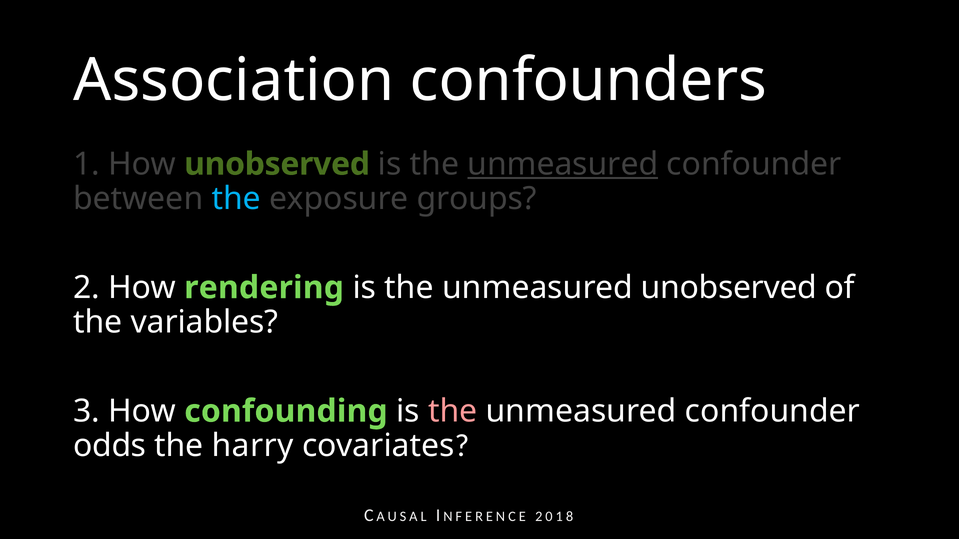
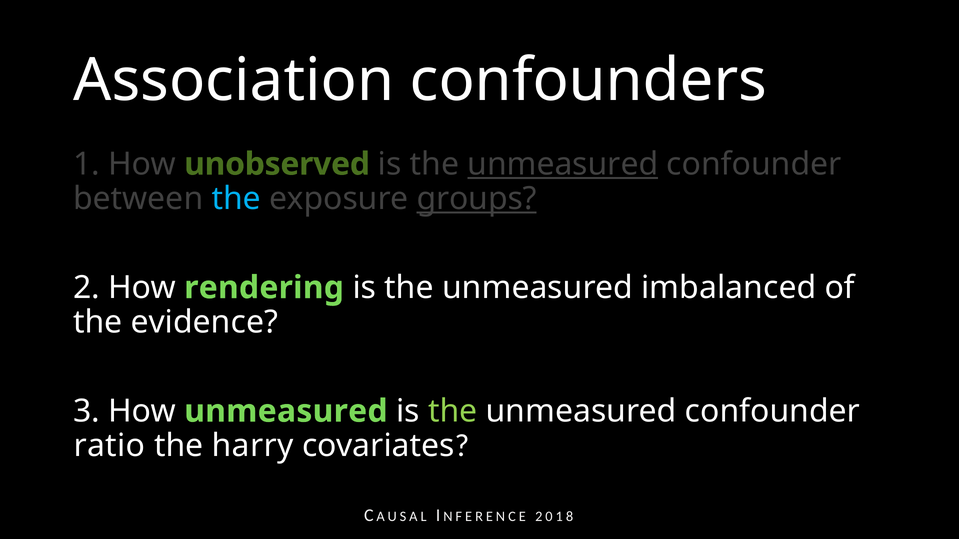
groups underline: none -> present
unmeasured unobserved: unobserved -> imbalanced
variables: variables -> evidence
How confounding: confounding -> unmeasured
the at (453, 412) colour: pink -> light green
odds: odds -> ratio
